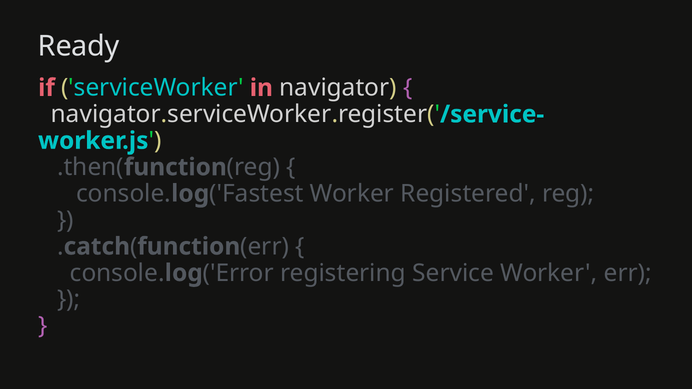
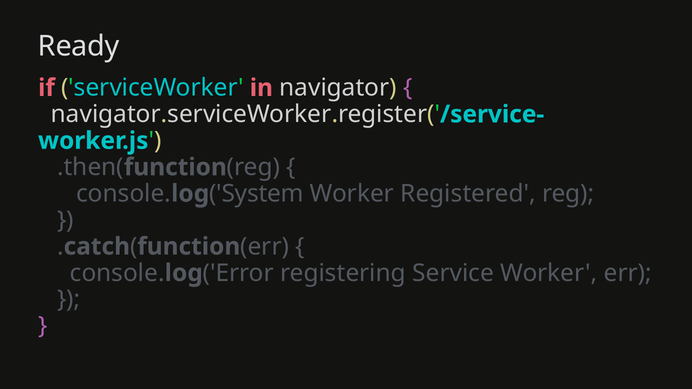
Fastest: Fastest -> System
